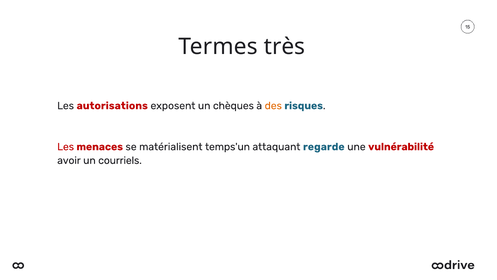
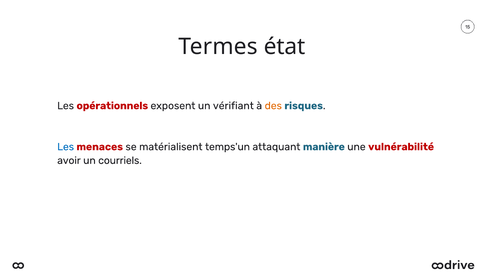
très: très -> état
autorisations: autorisations -> opérationnels
chèques: chèques -> vérifiant
Les at (66, 147) colour: red -> blue
regarde: regarde -> manière
